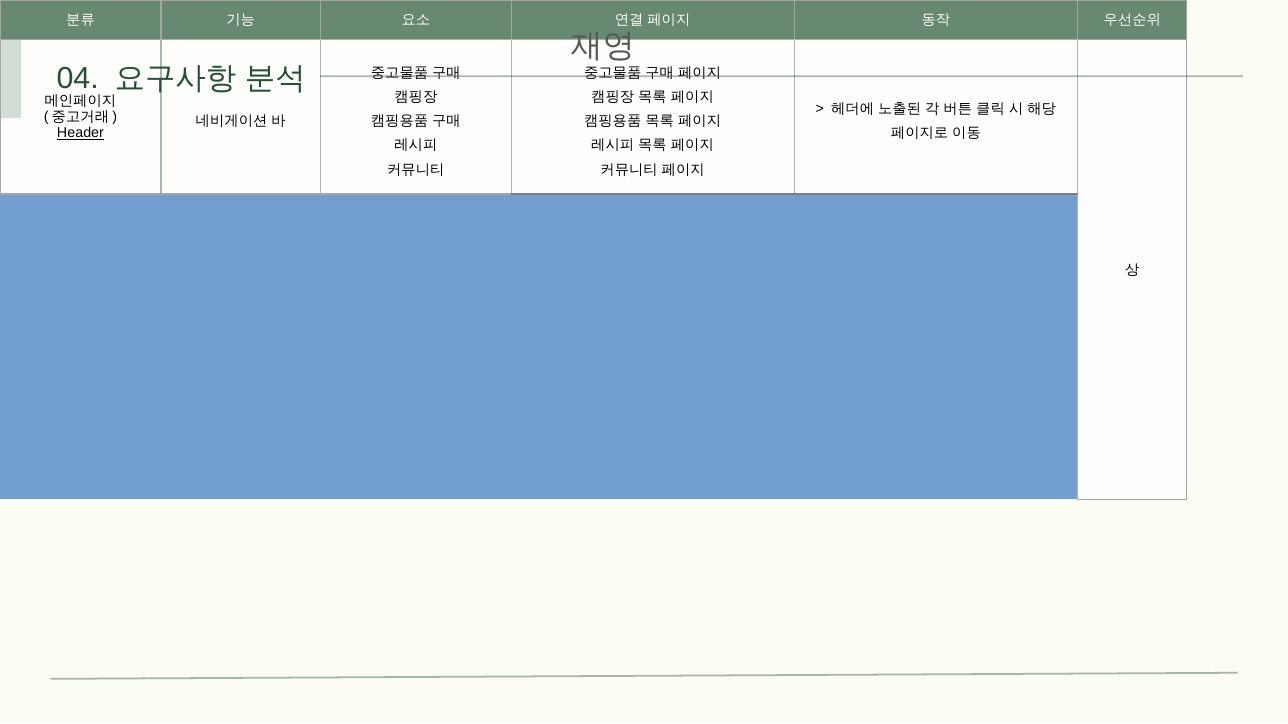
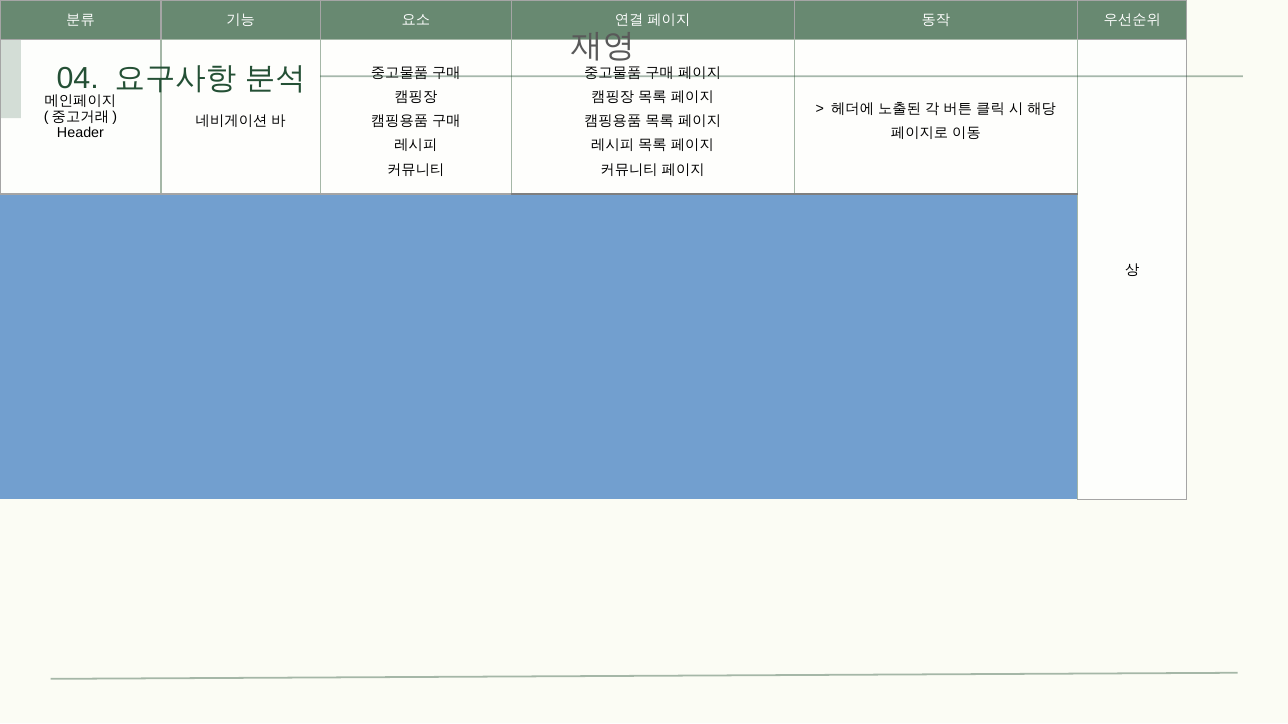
Header underline: present -> none
